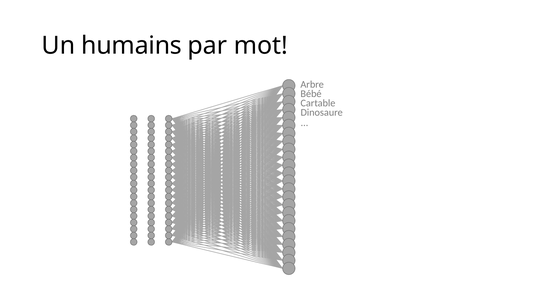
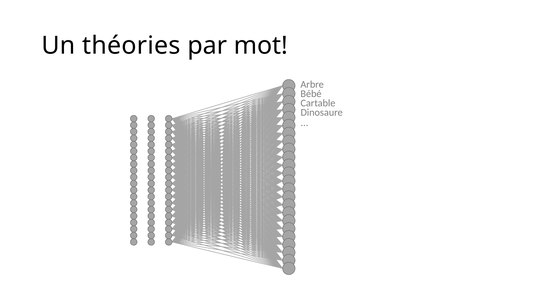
humains: humains -> théories
